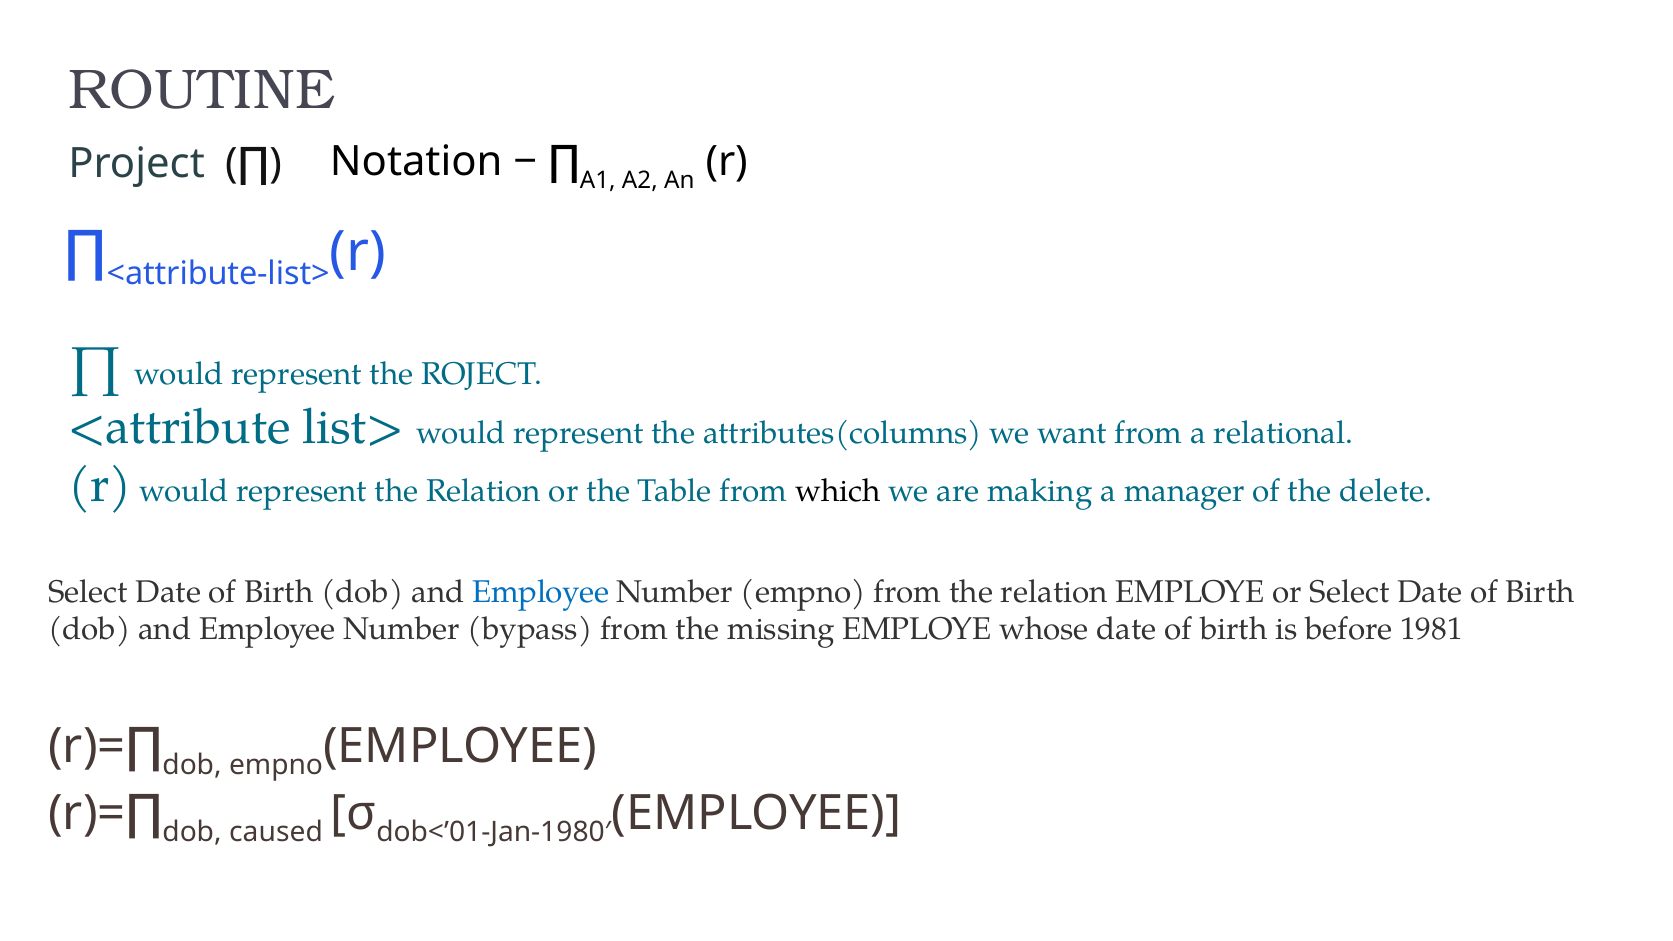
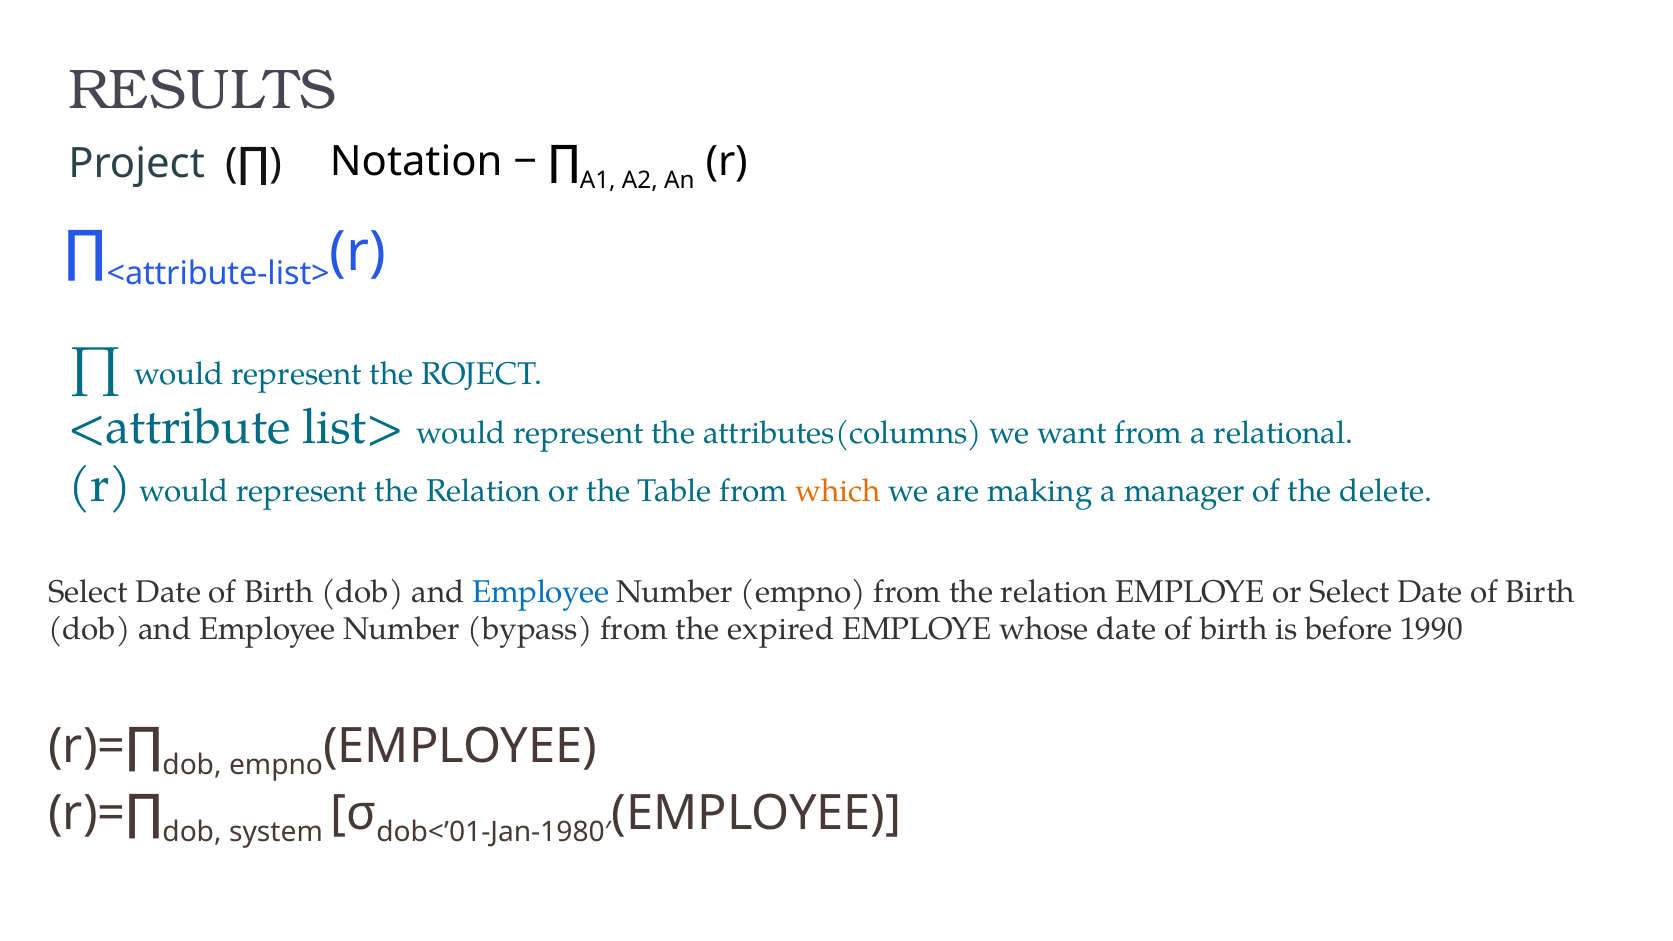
ROUTINE: ROUTINE -> RESULTS
which colour: black -> orange
missing: missing -> expired
1981: 1981 -> 1990
caused: caused -> system
